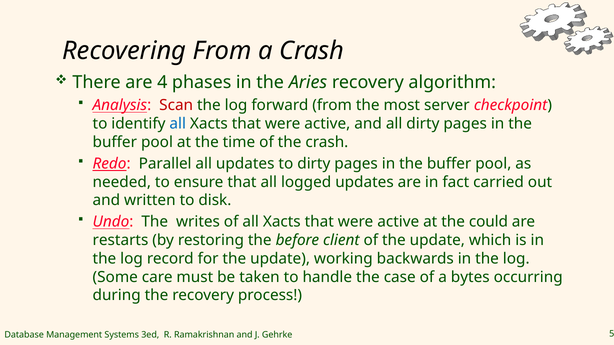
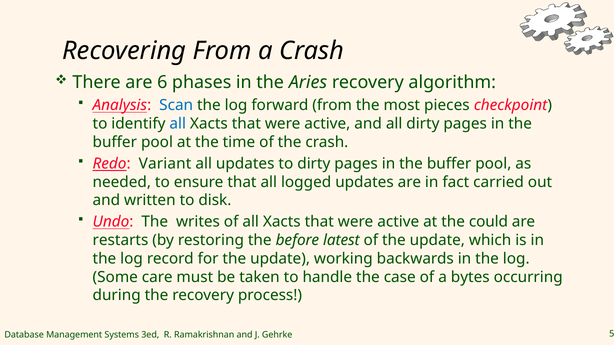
4: 4 -> 6
Scan colour: red -> blue
server: server -> pieces
Parallel: Parallel -> Variant
client: client -> latest
